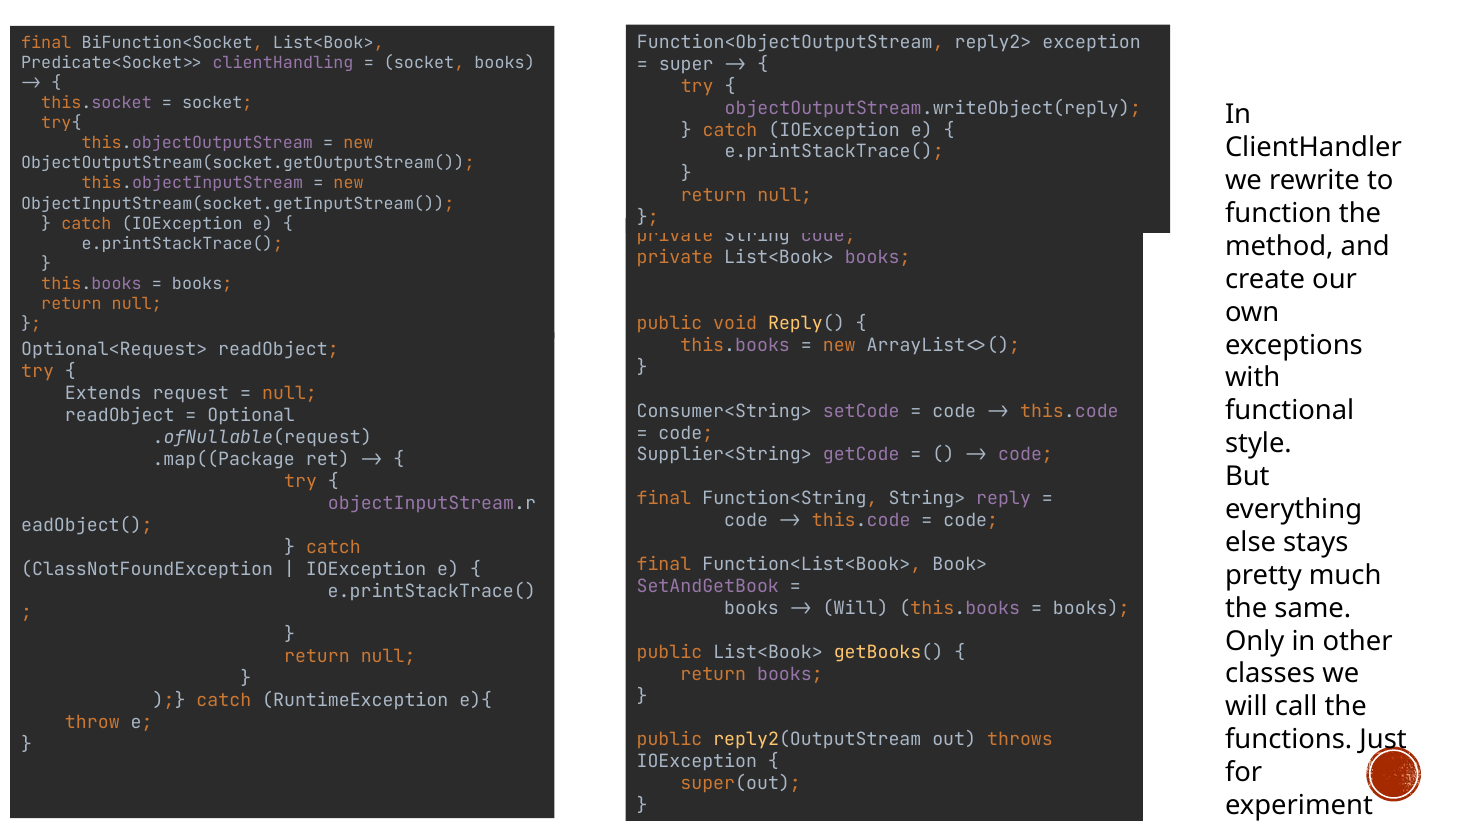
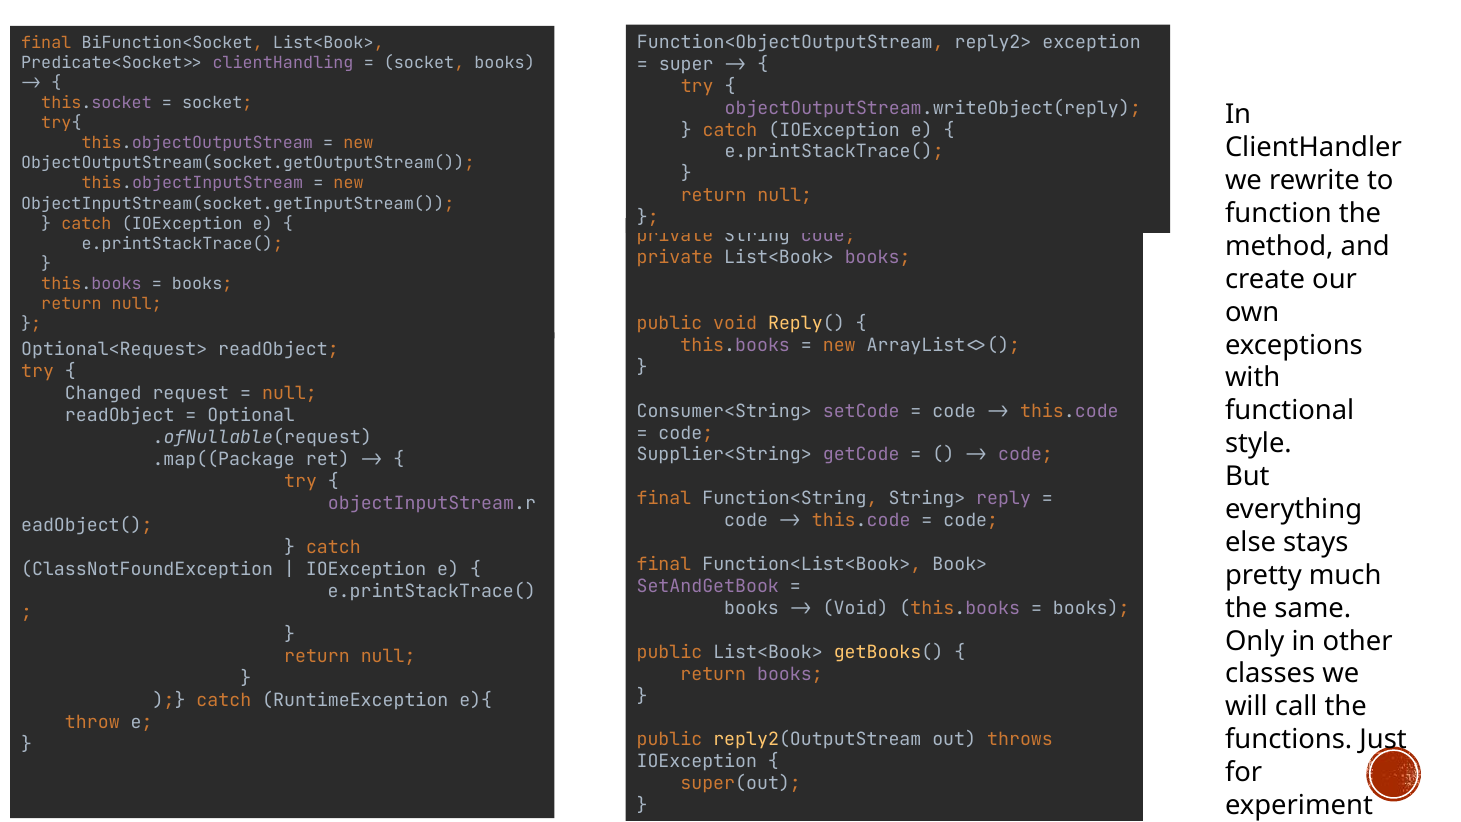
Extends: Extends -> Changed
Will at (856, 608): Will -> Void
